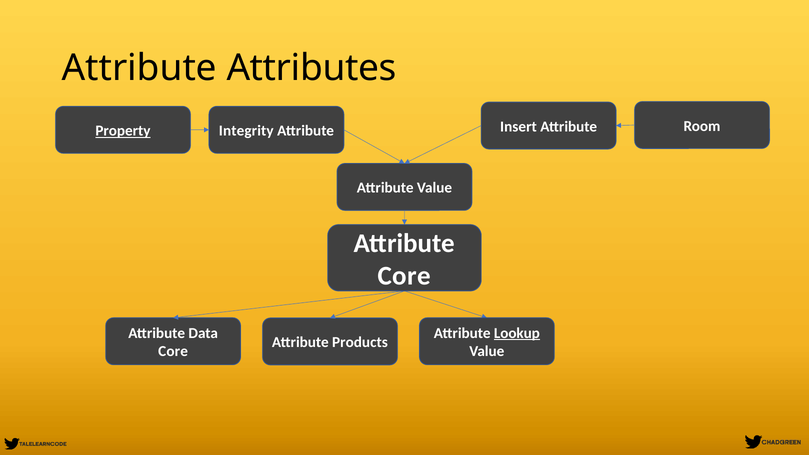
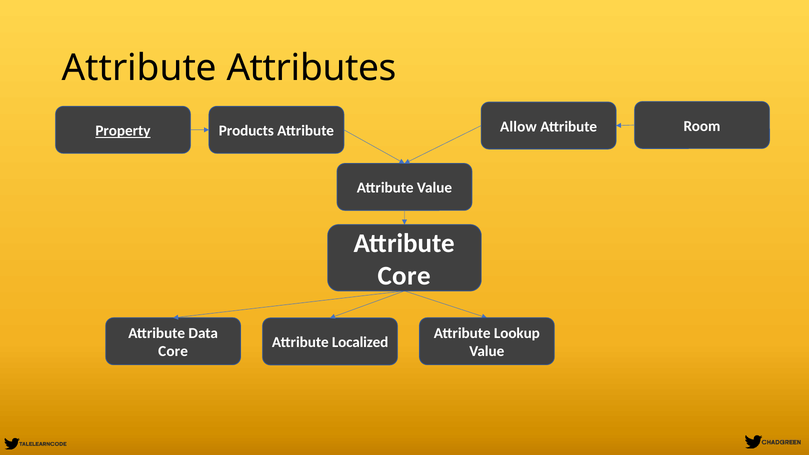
Insert: Insert -> Allow
Integrity: Integrity -> Products
Lookup underline: present -> none
Products: Products -> Localized
